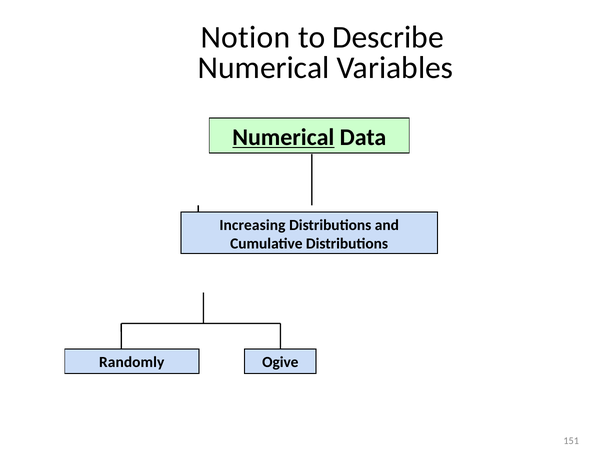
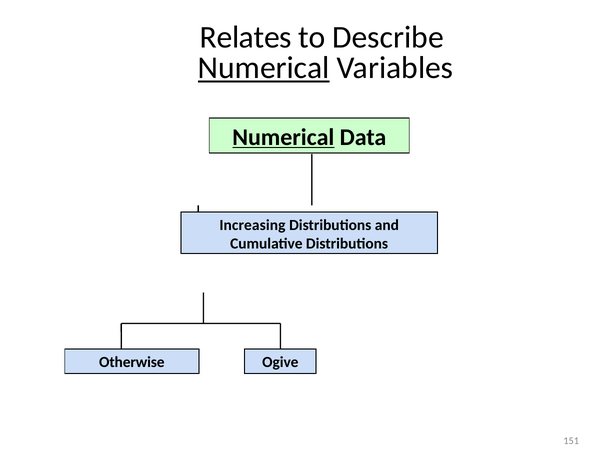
Notion: Notion -> Relates
Numerical at (264, 68) underline: none -> present
Randomly: Randomly -> Otherwise
